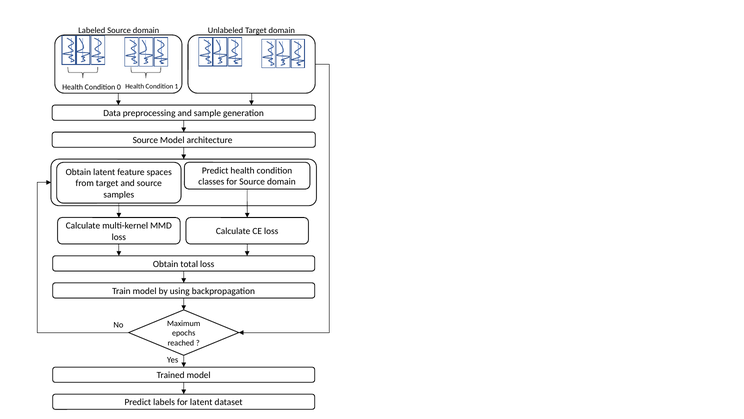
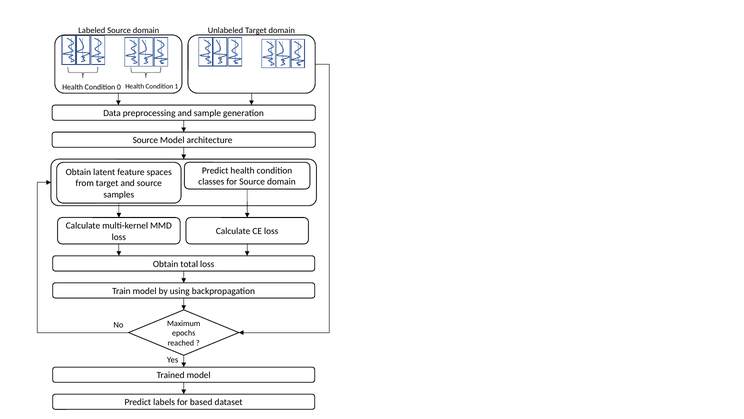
for latent: latent -> based
